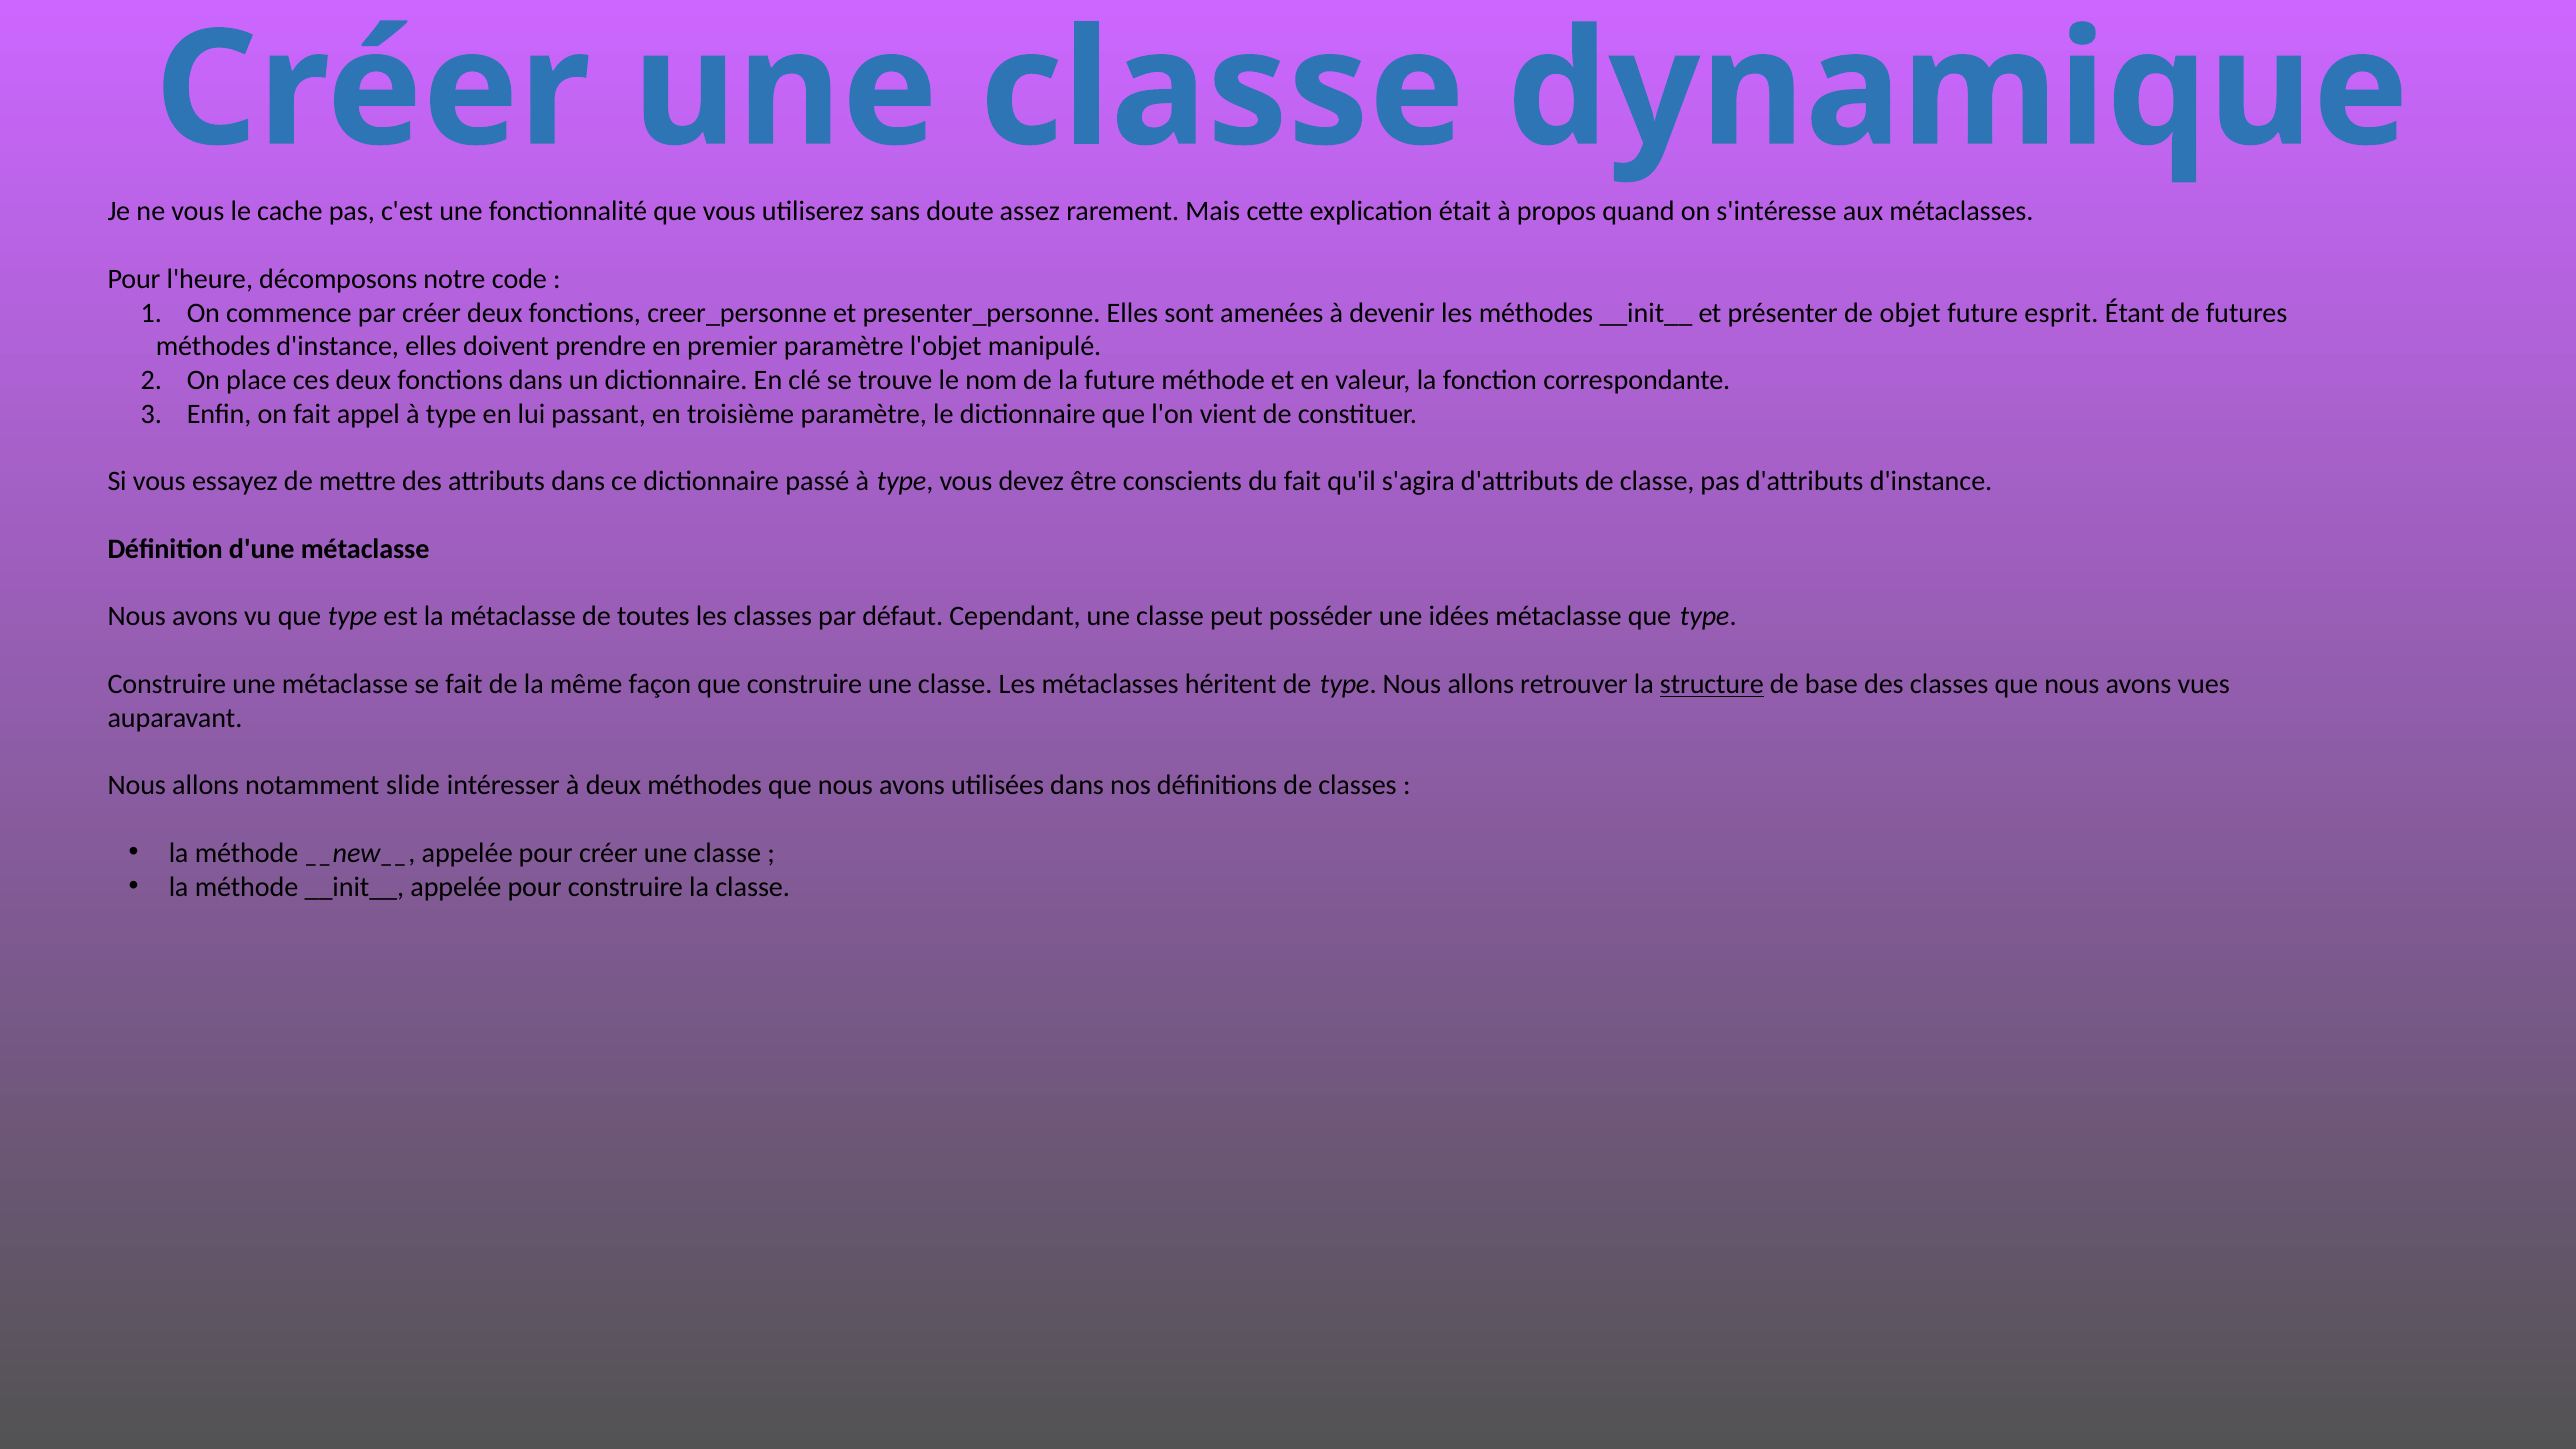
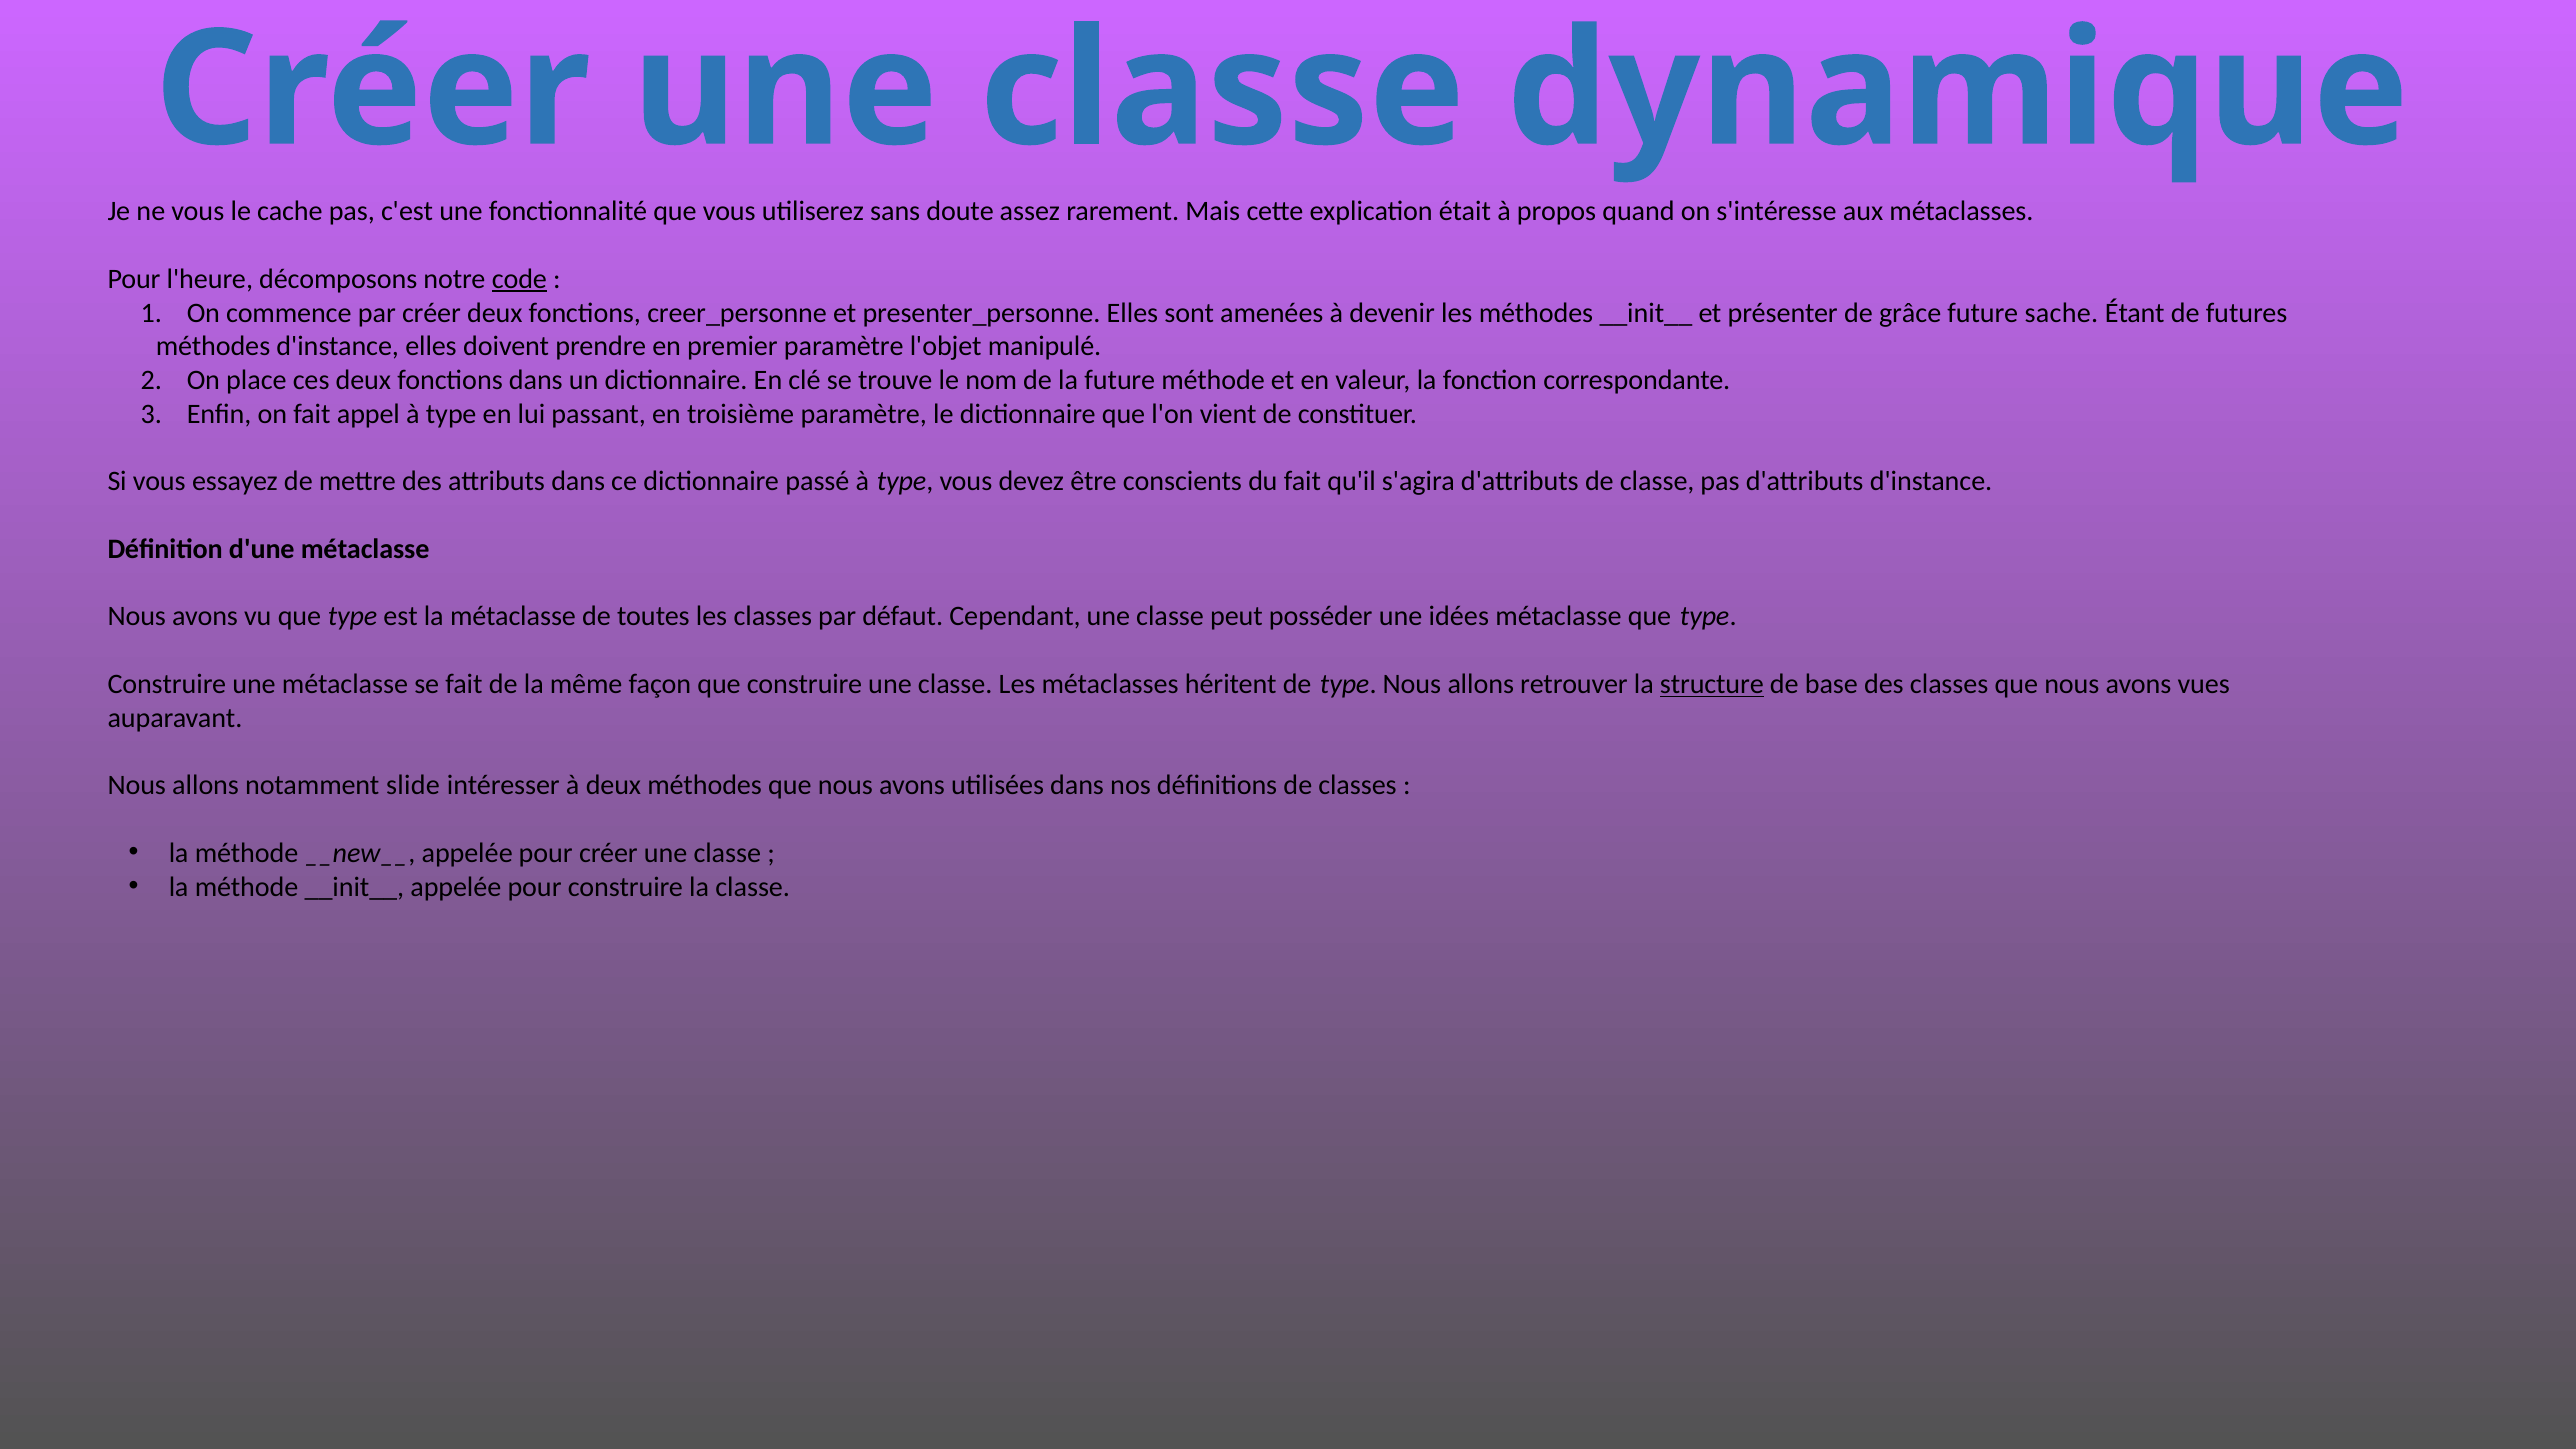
code underline: none -> present
objet: objet -> grâce
esprit: esprit -> sache
